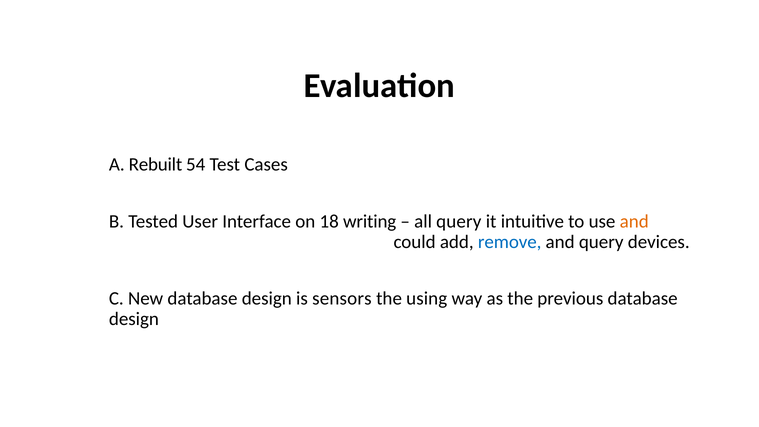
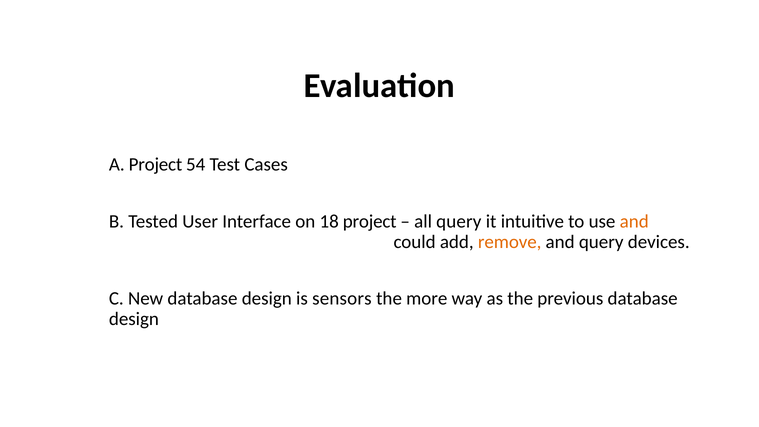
A Rebuilt: Rebuilt -> Project
18 writing: writing -> project
remove colour: blue -> orange
using: using -> more
